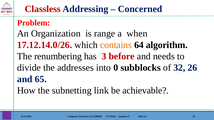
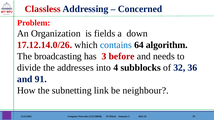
range: range -> fields
when: when -> down
contains colour: orange -> blue
renumbering: renumbering -> broadcasting
0: 0 -> 4
26: 26 -> 36
65: 65 -> 91
achievable: achievable -> neighbour
